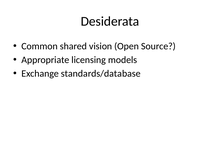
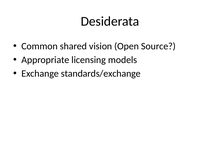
standards/database: standards/database -> standards/exchange
